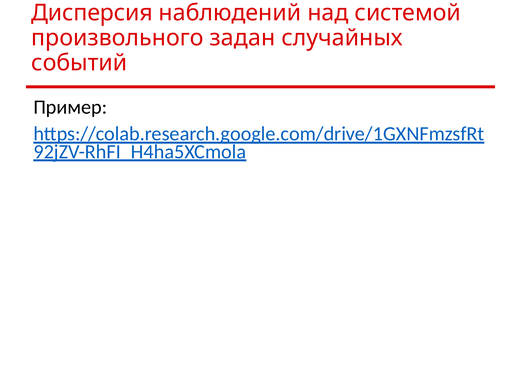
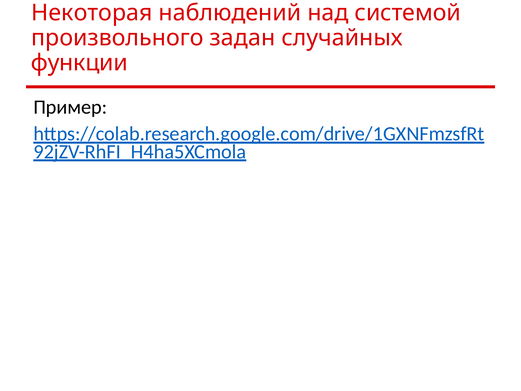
Дисперсия: Дисперсия -> Некоторая
событий: событий -> функции
